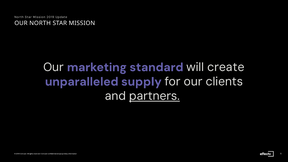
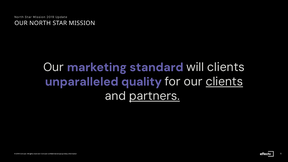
will create: create -> clients
supply: supply -> quality
clients at (224, 82) underline: none -> present
